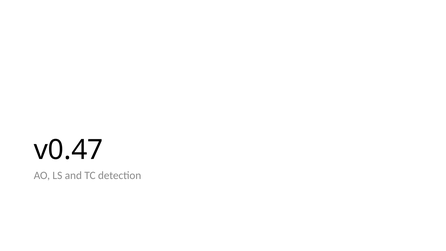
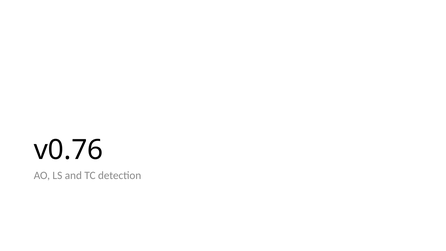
v0.47: v0.47 -> v0.76
